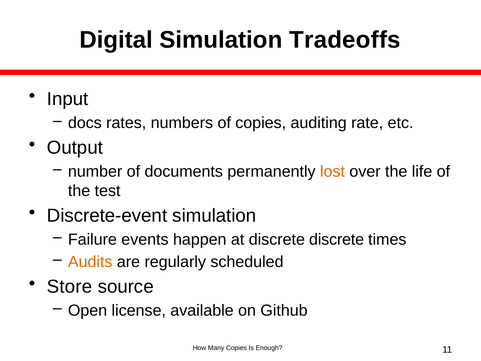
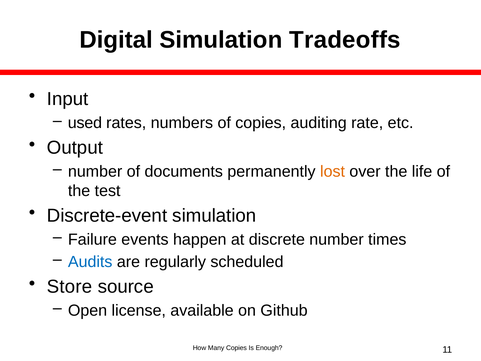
docs: docs -> used
discrete discrete: discrete -> number
Audits colour: orange -> blue
